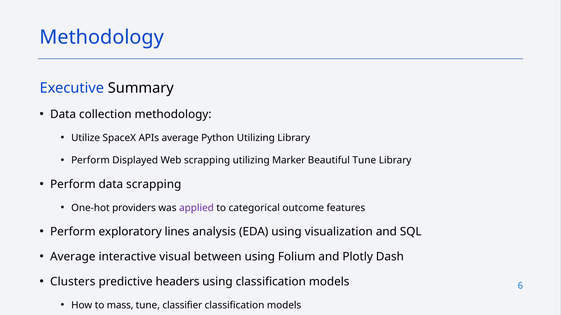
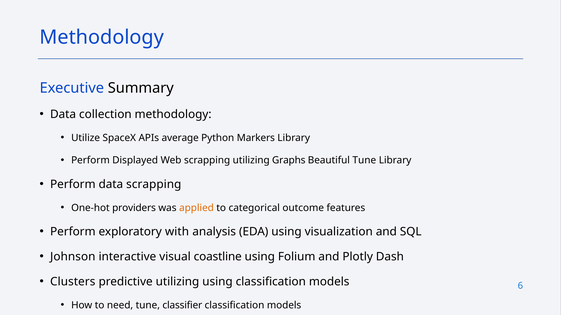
Python Utilizing: Utilizing -> Markers
Marker: Marker -> Graphs
applied colour: purple -> orange
lines: lines -> with
Average at (73, 257): Average -> Johnson
between: between -> coastline
predictive headers: headers -> utilizing
mass: mass -> need
